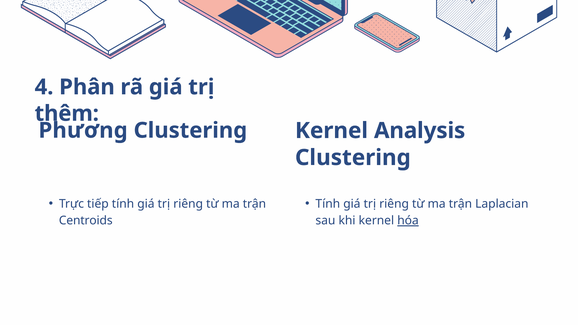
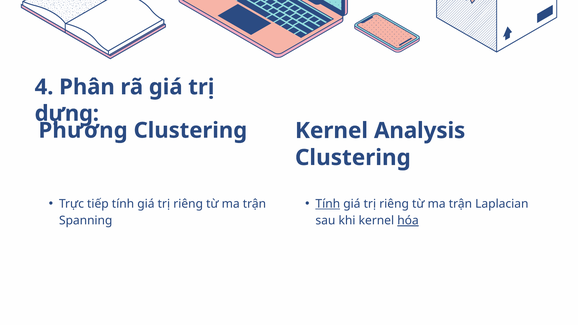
thêm: thêm -> dựng
Tính at (328, 204) underline: none -> present
Centroids: Centroids -> Spanning
